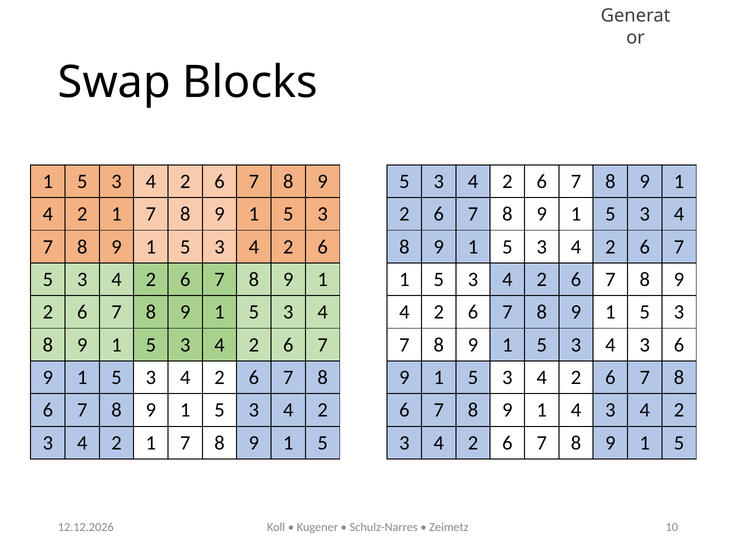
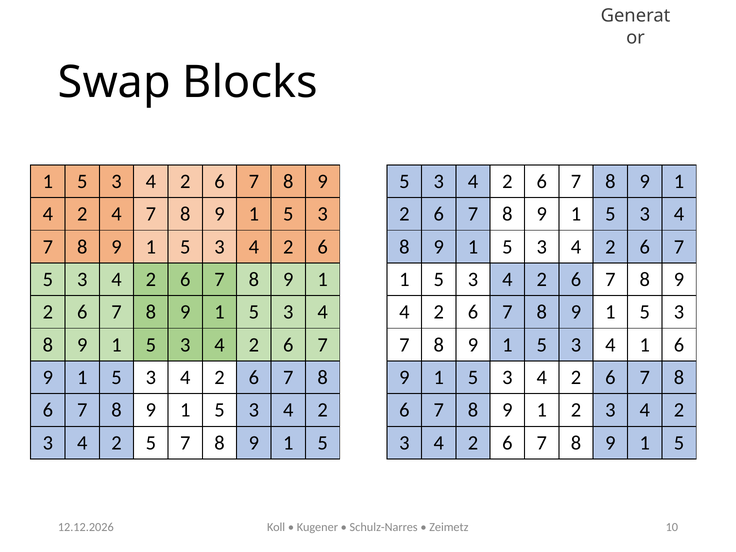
1 at (117, 214): 1 -> 4
3 4 3: 3 -> 1
4 at (576, 410): 4 -> 2
3 4 2 1: 1 -> 5
